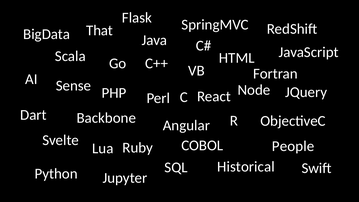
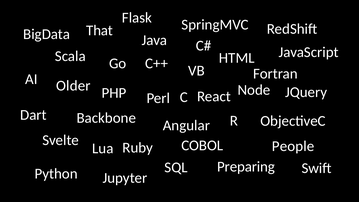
Sense: Sense -> Older
Historical: Historical -> Preparing
